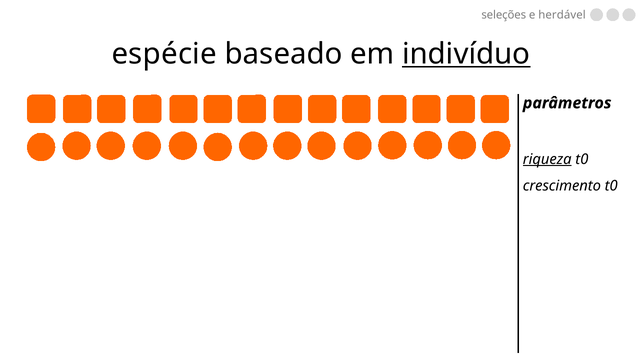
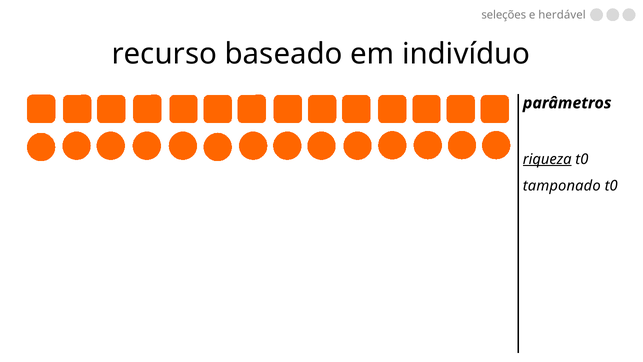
espécie: espécie -> recurso
indivíduo underline: present -> none
crescimento: crescimento -> tamponado
